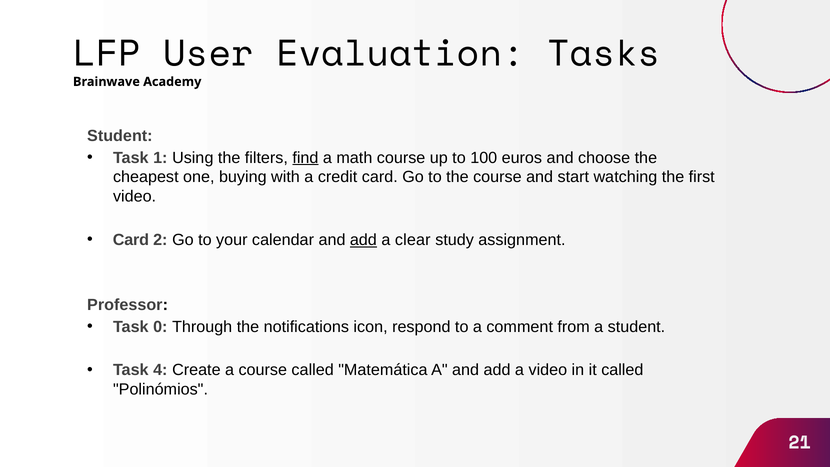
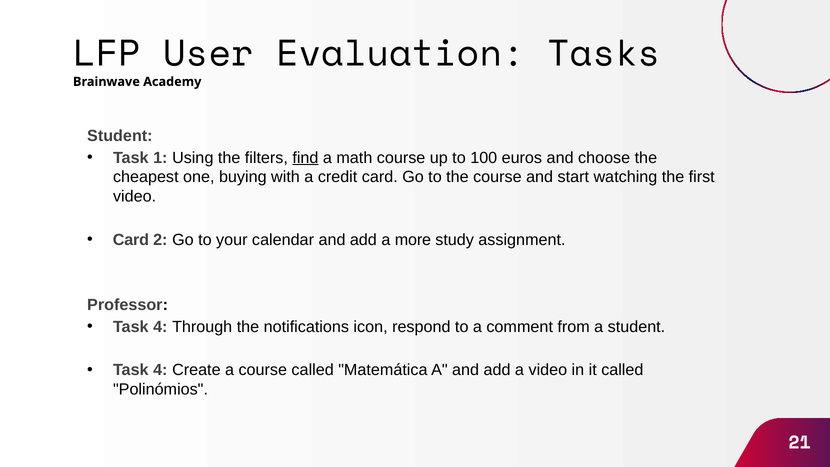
add at (363, 240) underline: present -> none
clear: clear -> more
0 at (160, 327): 0 -> 4
